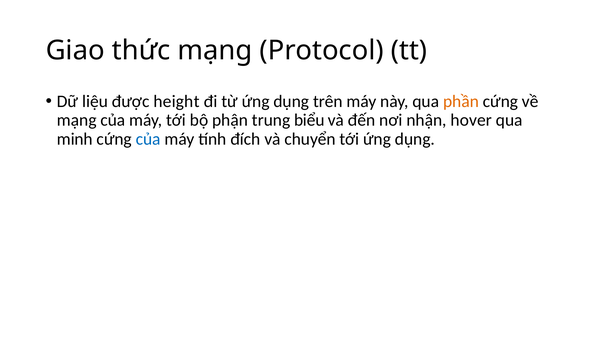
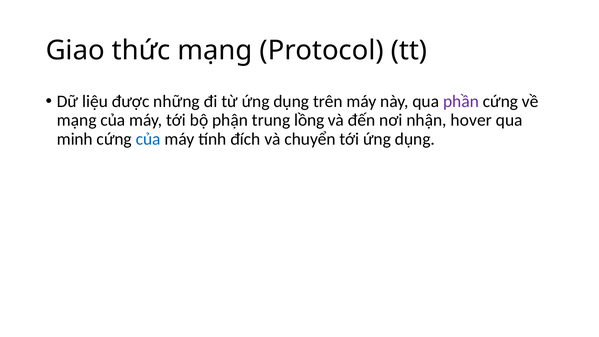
height: height -> những
phần colour: orange -> purple
biểu: biểu -> lồng
